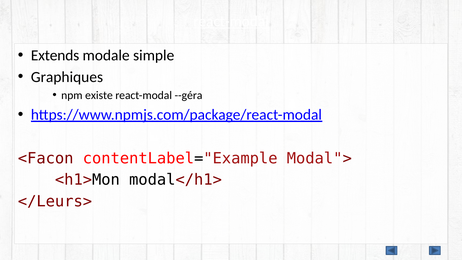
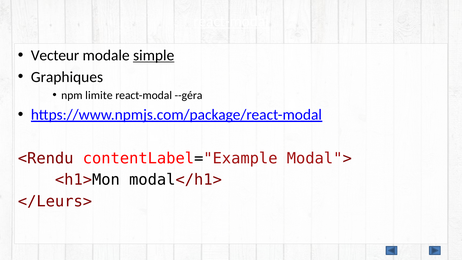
Extends: Extends -> Vecteur
simple underline: none -> present
existe: existe -> limite
<Facon: <Facon -> <Rendu
